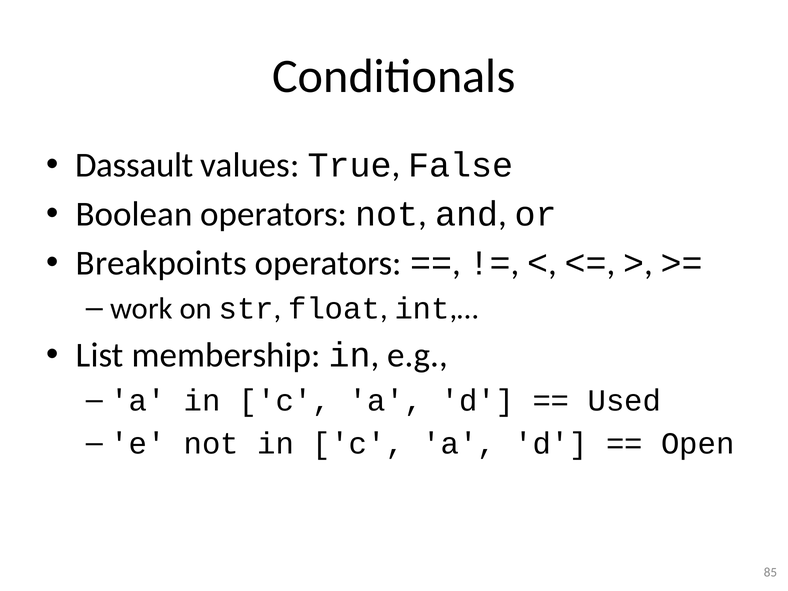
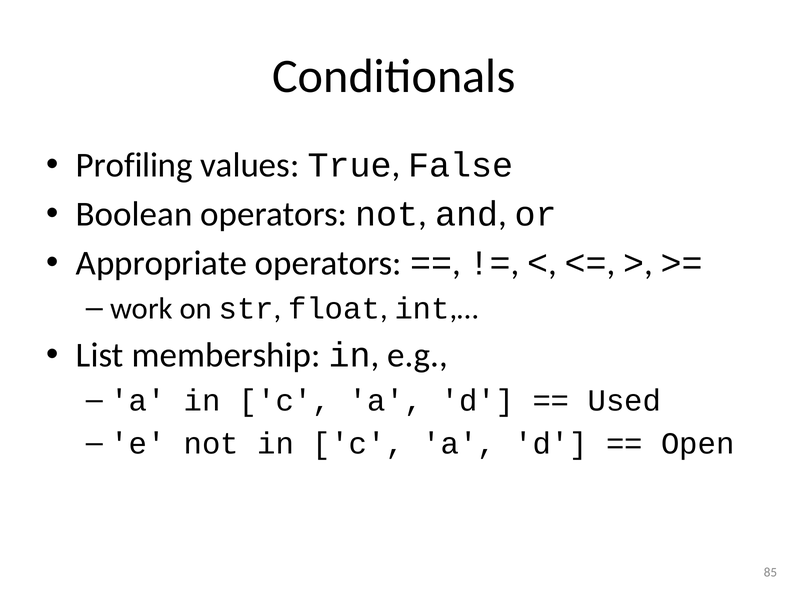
Dassault: Dassault -> Profiling
Breakpoints: Breakpoints -> Appropriate
